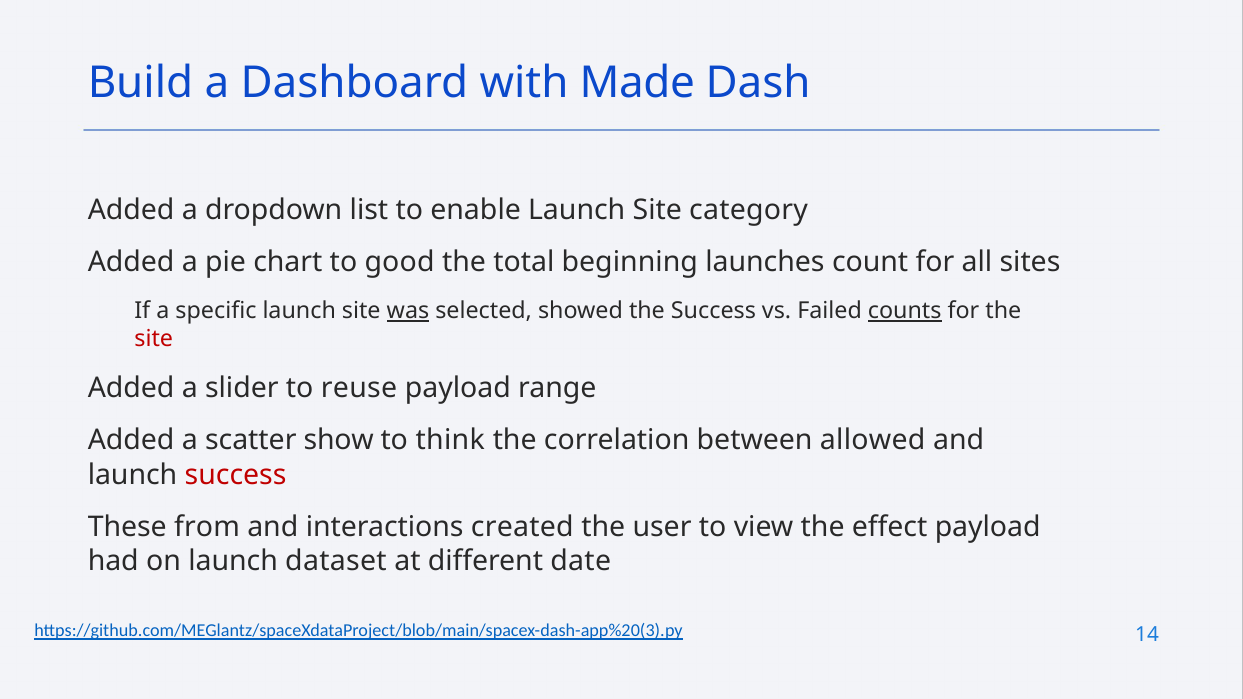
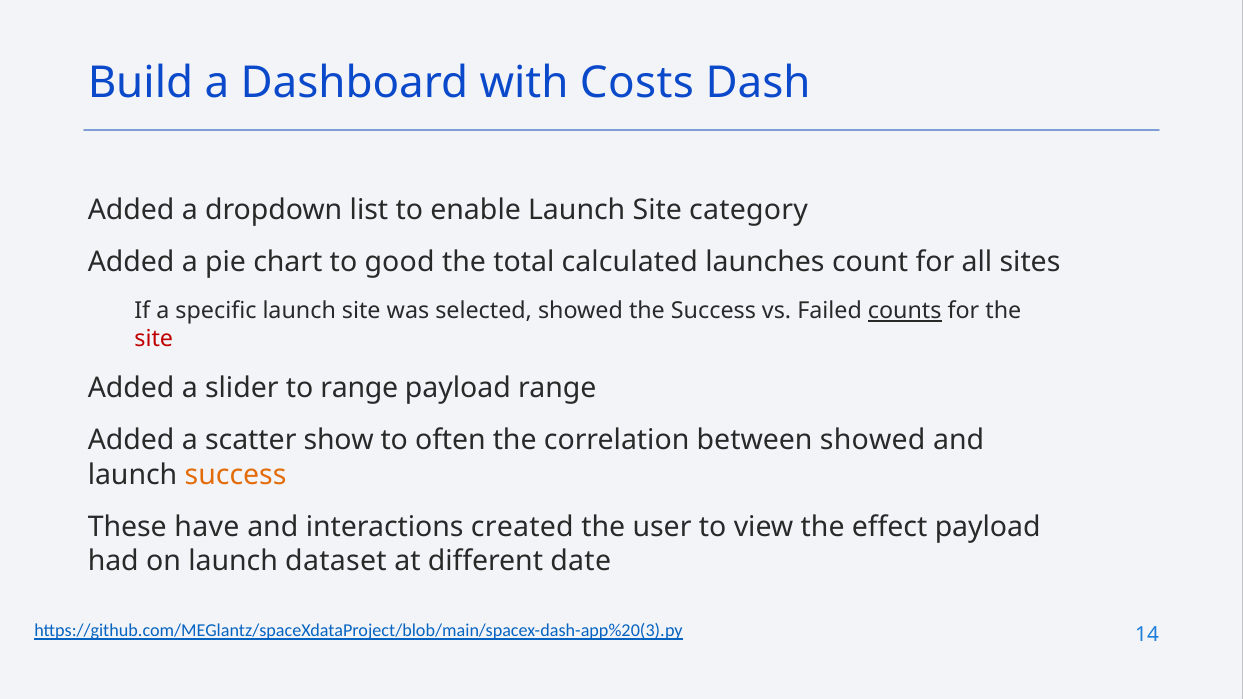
Made: Made -> Costs
beginning: beginning -> calculated
was underline: present -> none
to reuse: reuse -> range
think: think -> often
between allowed: allowed -> showed
success at (236, 475) colour: red -> orange
from: from -> have
